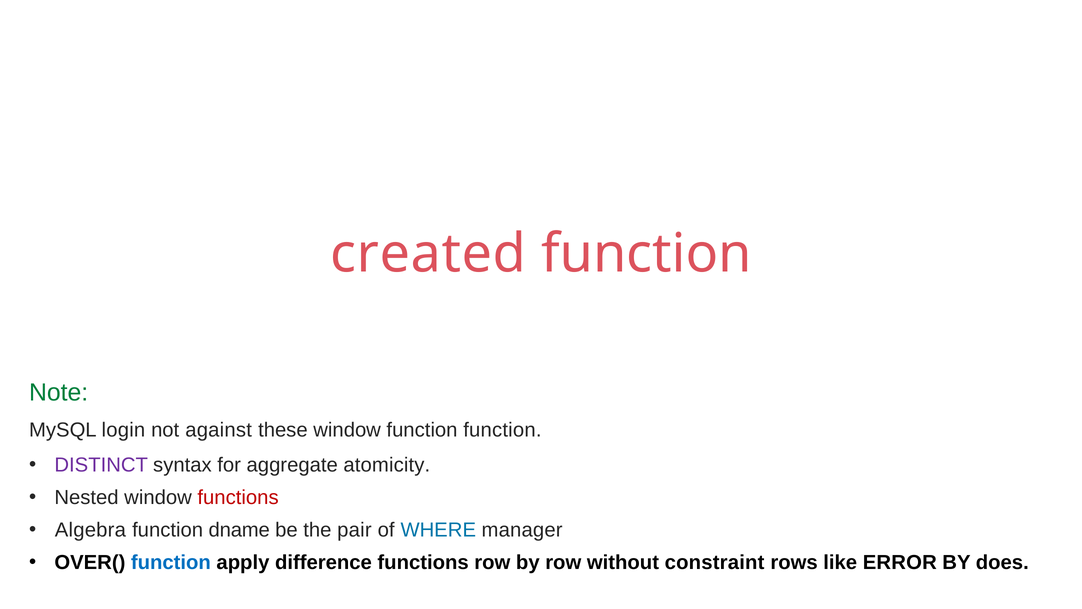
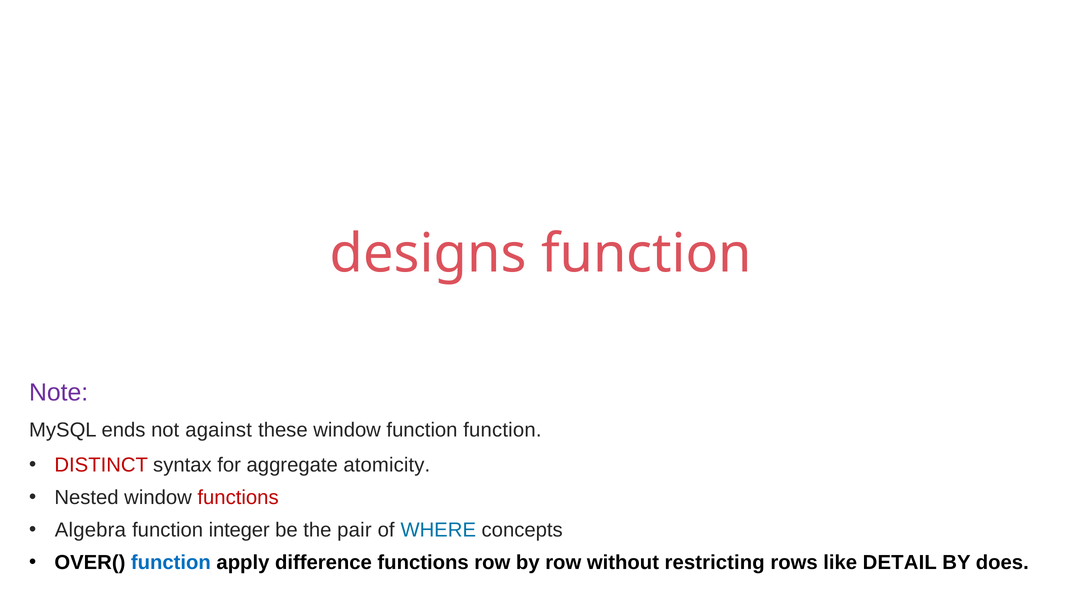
created: created -> designs
Note colour: green -> purple
login: login -> ends
DISTINCT colour: purple -> red
dname: dname -> integer
manager: manager -> concepts
constraint: constraint -> restricting
ERROR: ERROR -> DETAIL
